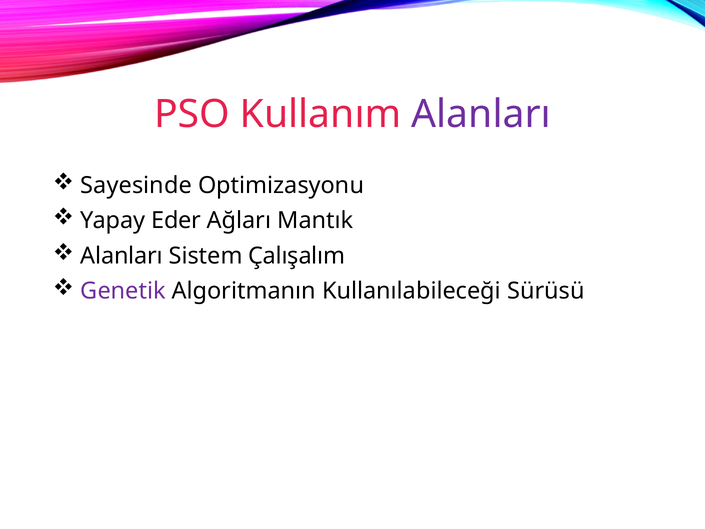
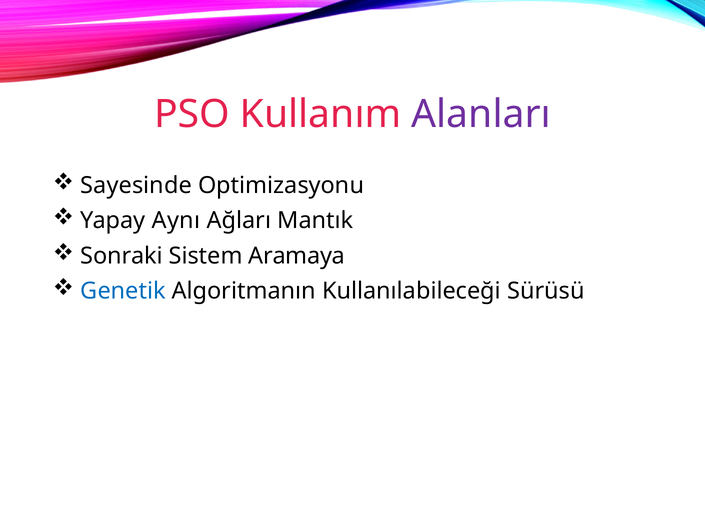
Eder: Eder -> Aynı
Alanları at (122, 256): Alanları -> Sonraki
Çalışalım: Çalışalım -> Aramaya
Genetik colour: purple -> blue
